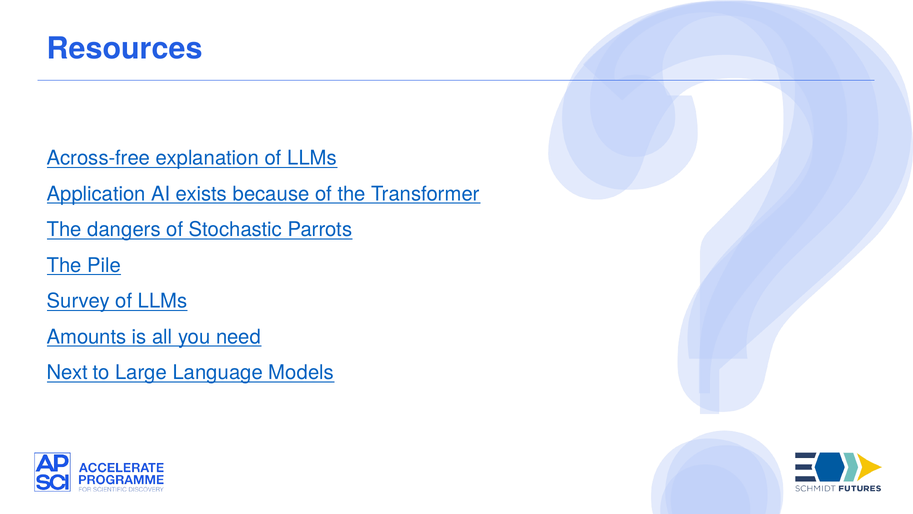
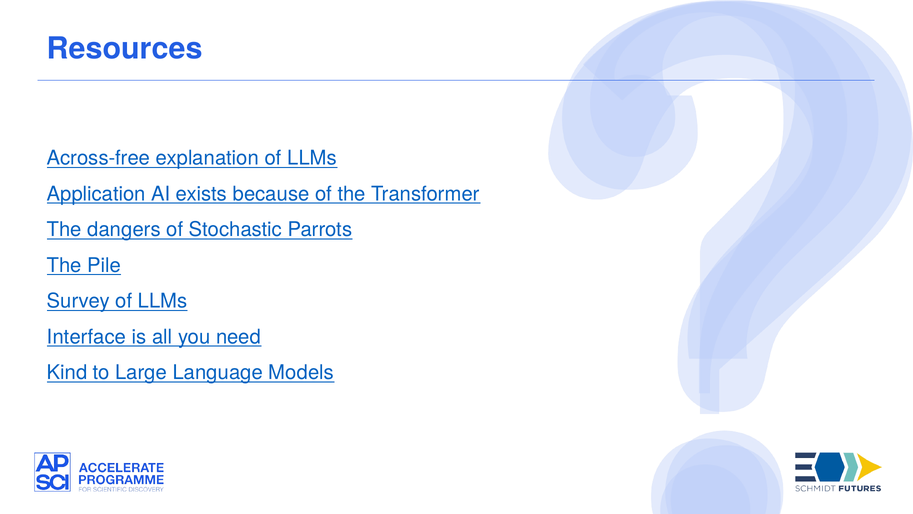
Amounts: Amounts -> Interface
Next: Next -> Kind
